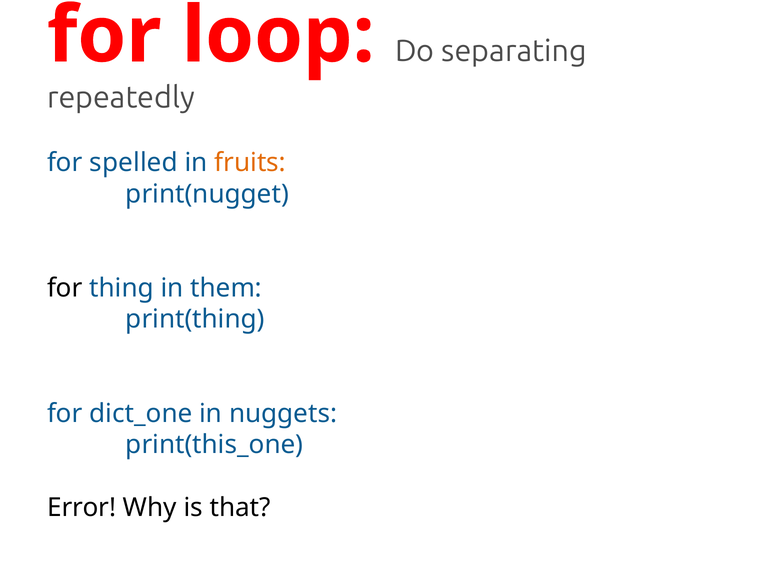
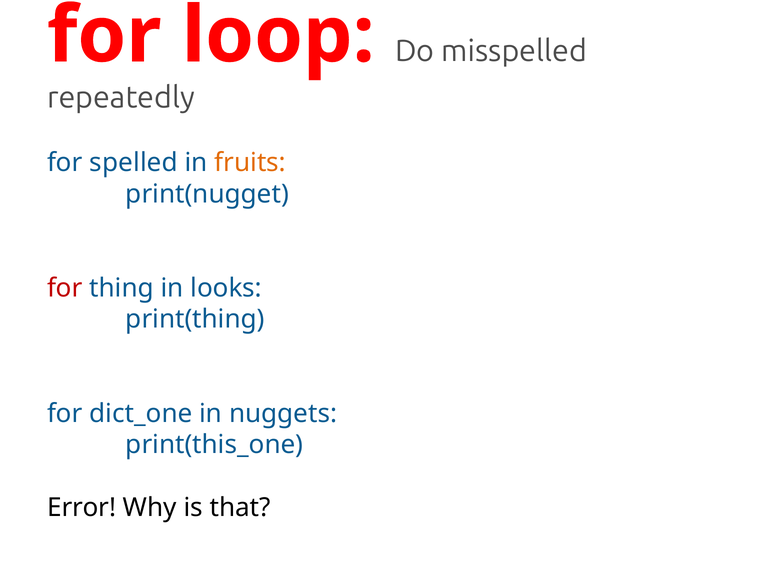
separating: separating -> misspelled
for at (65, 288) colour: black -> red
them: them -> looks
